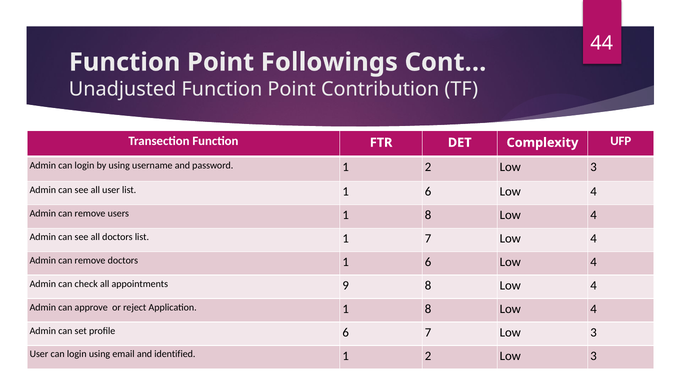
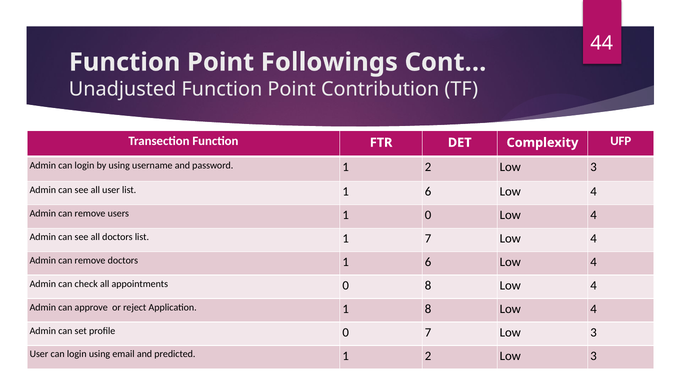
users 1 8: 8 -> 0
appointments 9: 9 -> 0
profile 6: 6 -> 0
identified: identified -> predicted
